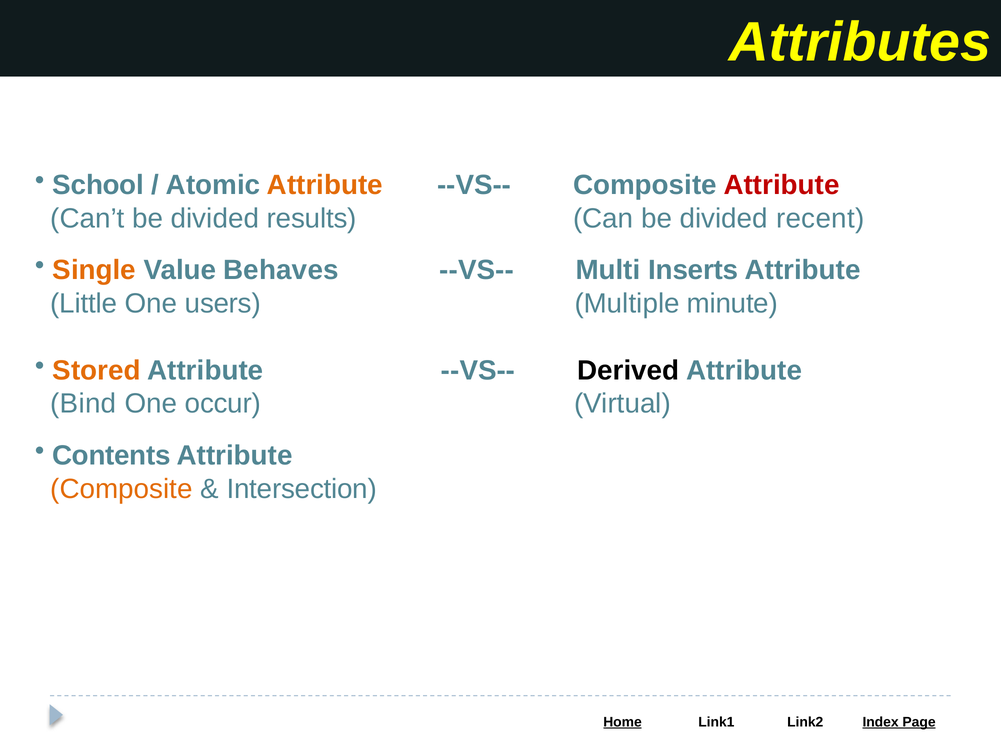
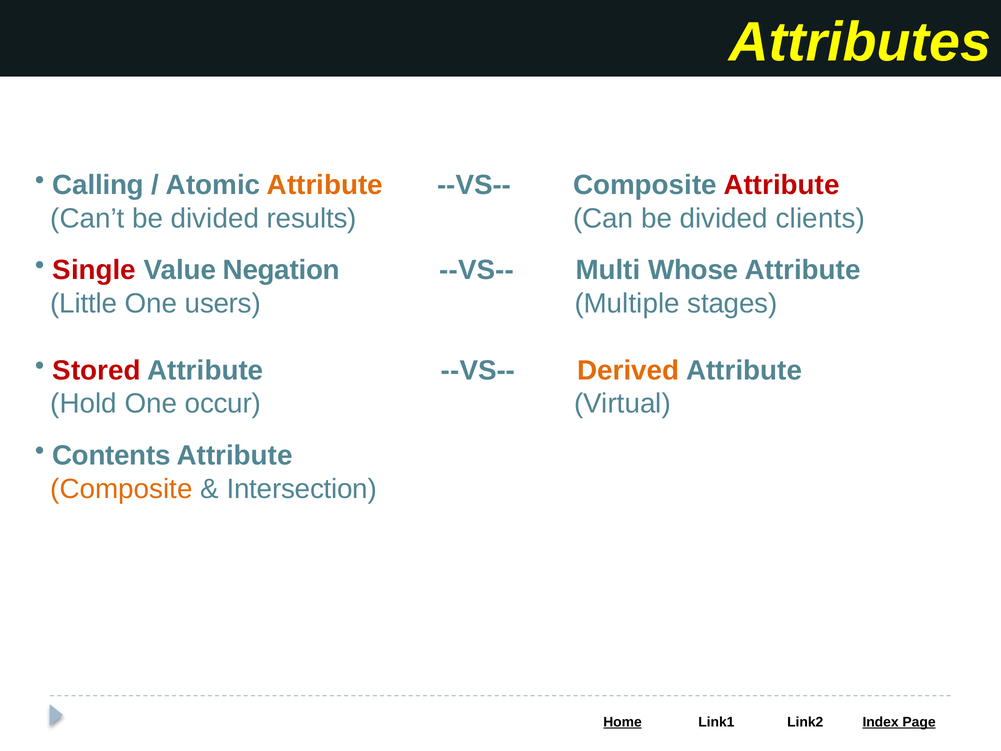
School: School -> Calling
recent: recent -> clients
Single colour: orange -> red
Behaves: Behaves -> Negation
Inserts: Inserts -> Whose
minute: minute -> stages
Stored colour: orange -> red
Derived colour: black -> orange
Bind: Bind -> Hold
